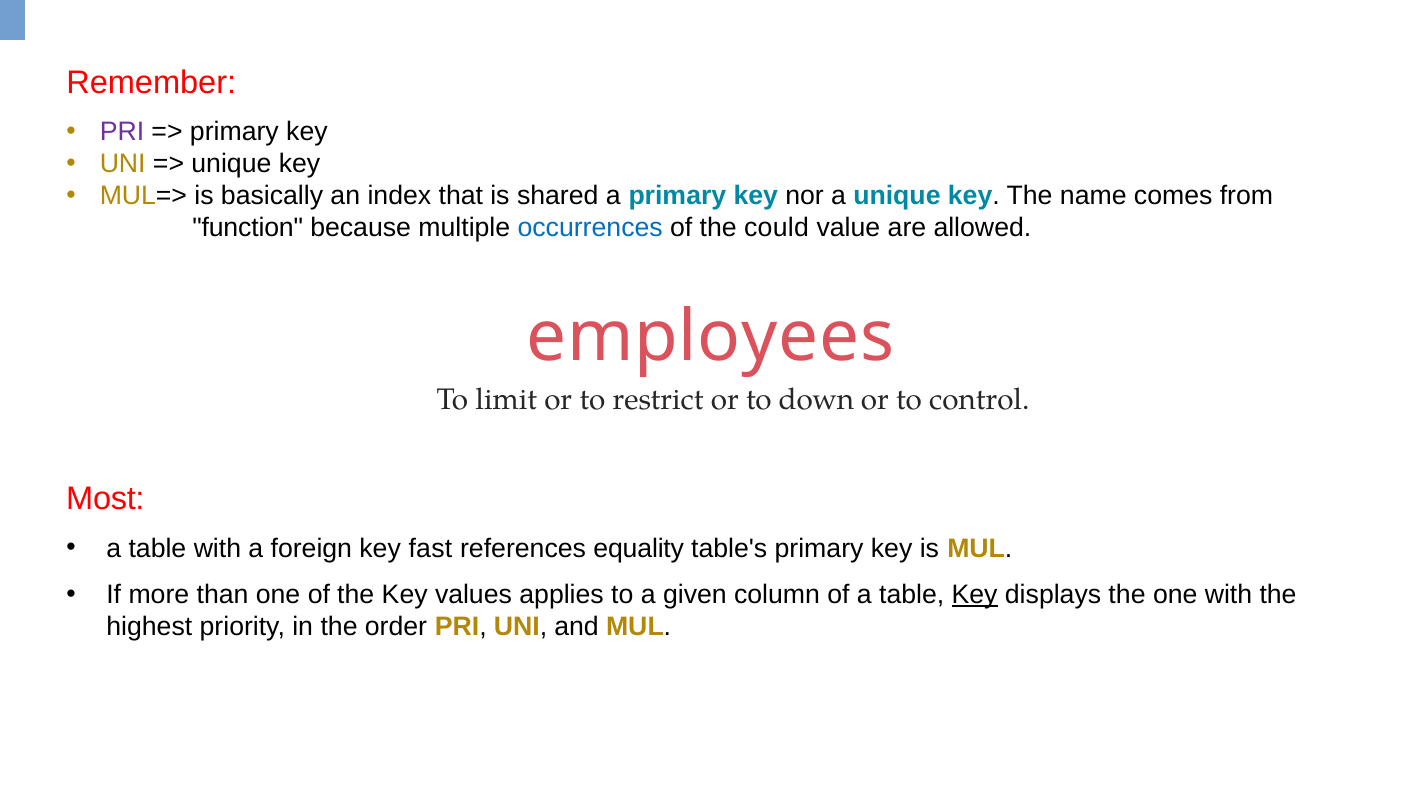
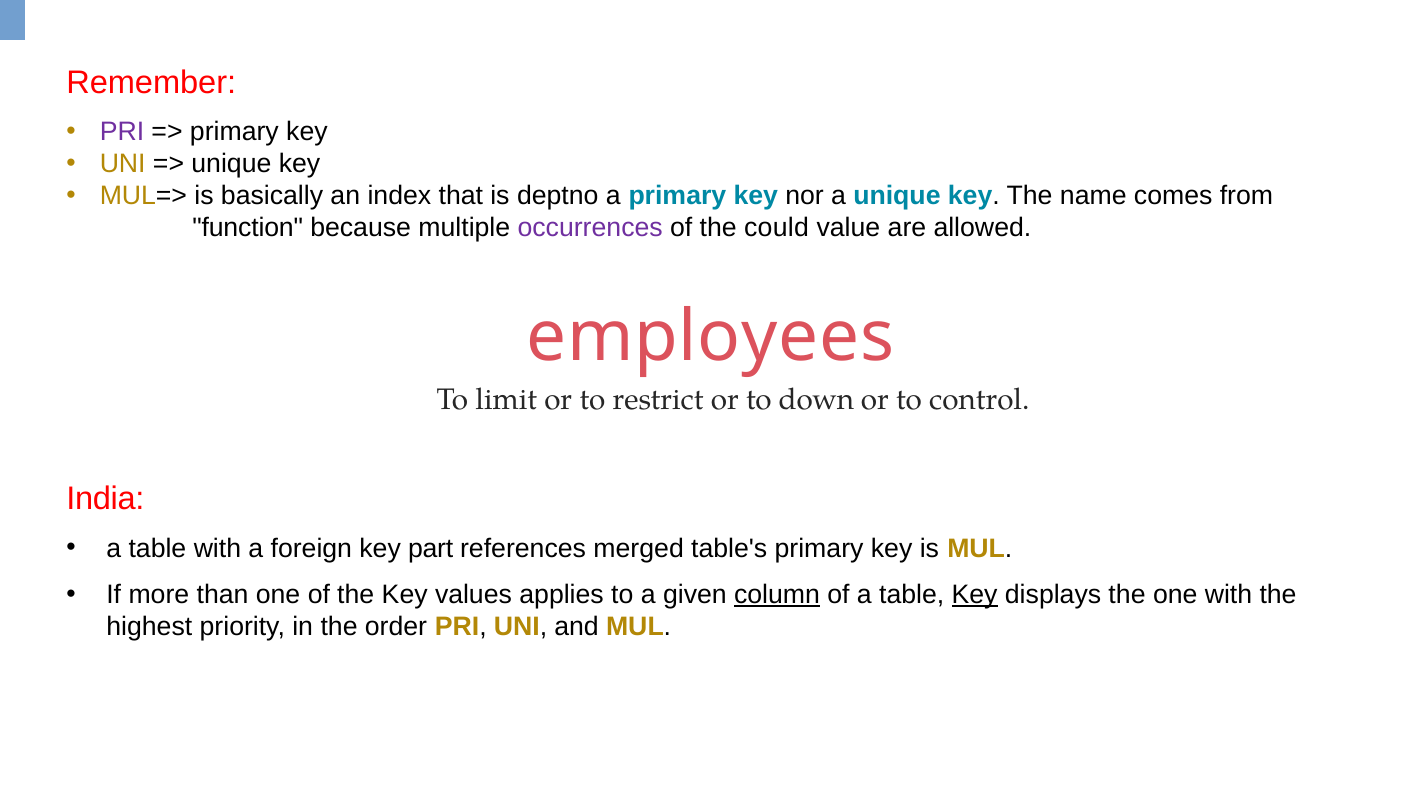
shared: shared -> deptno
occurrences colour: blue -> purple
Most: Most -> India
fast: fast -> part
equality: equality -> merged
column underline: none -> present
